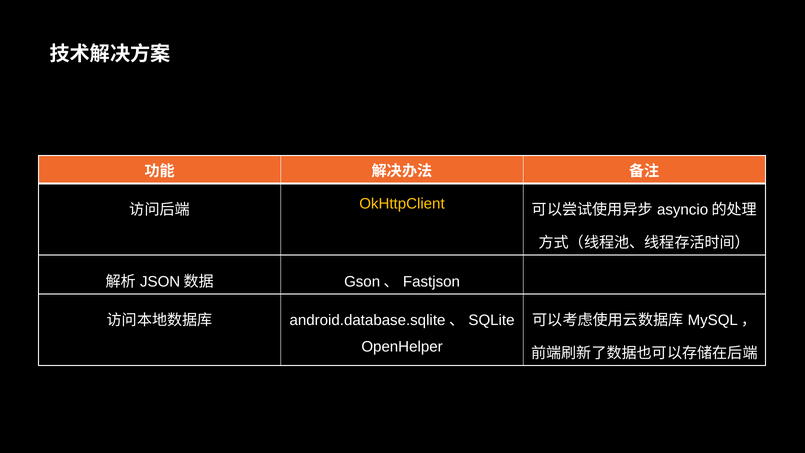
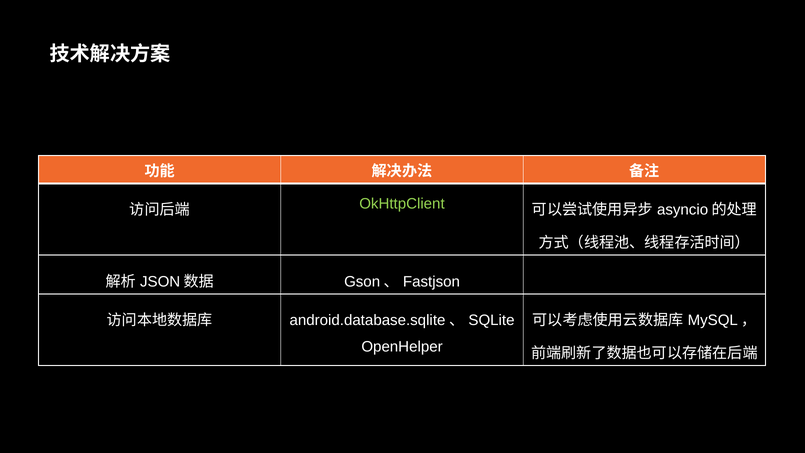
OkHttpClient colour: yellow -> light green
